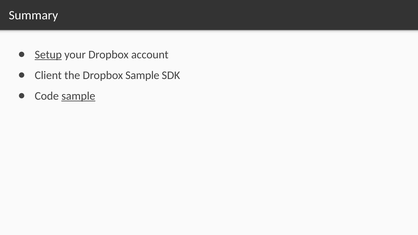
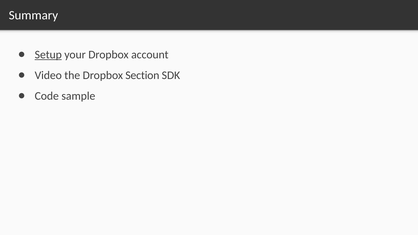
Client: Client -> Video
Dropbox Sample: Sample -> Section
sample at (78, 96) underline: present -> none
